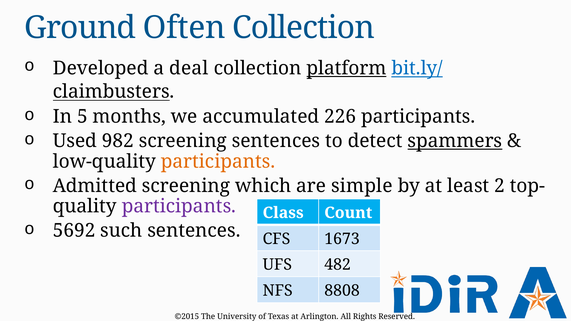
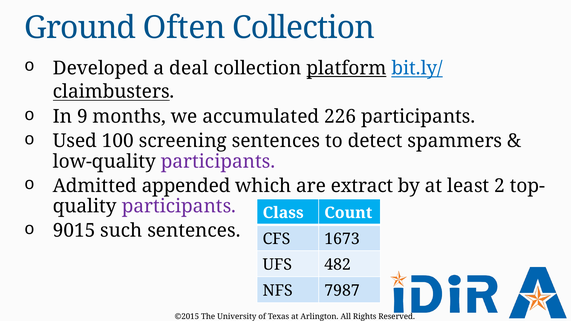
5: 5 -> 9
982: 982 -> 100
spammers underline: present -> none
participants at (218, 162) colour: orange -> purple
Admitted screening: screening -> appended
simple: simple -> extract
5692: 5692 -> 9015
8808: 8808 -> 7987
